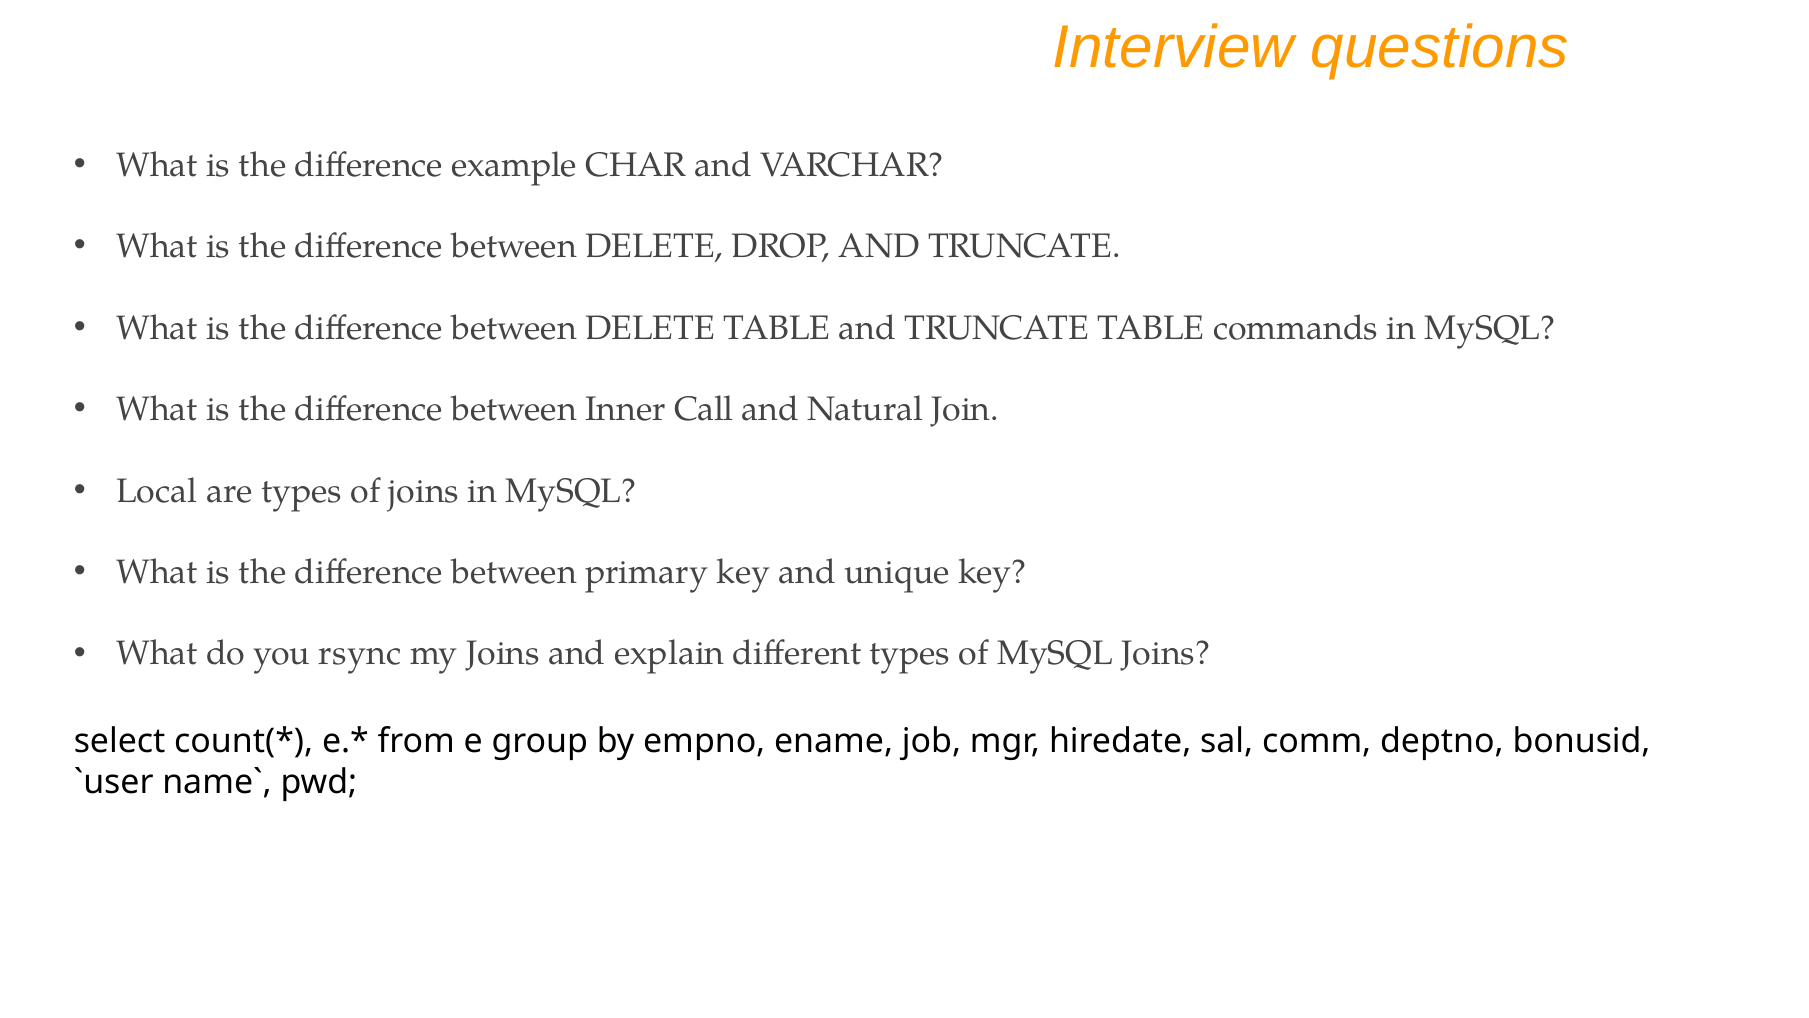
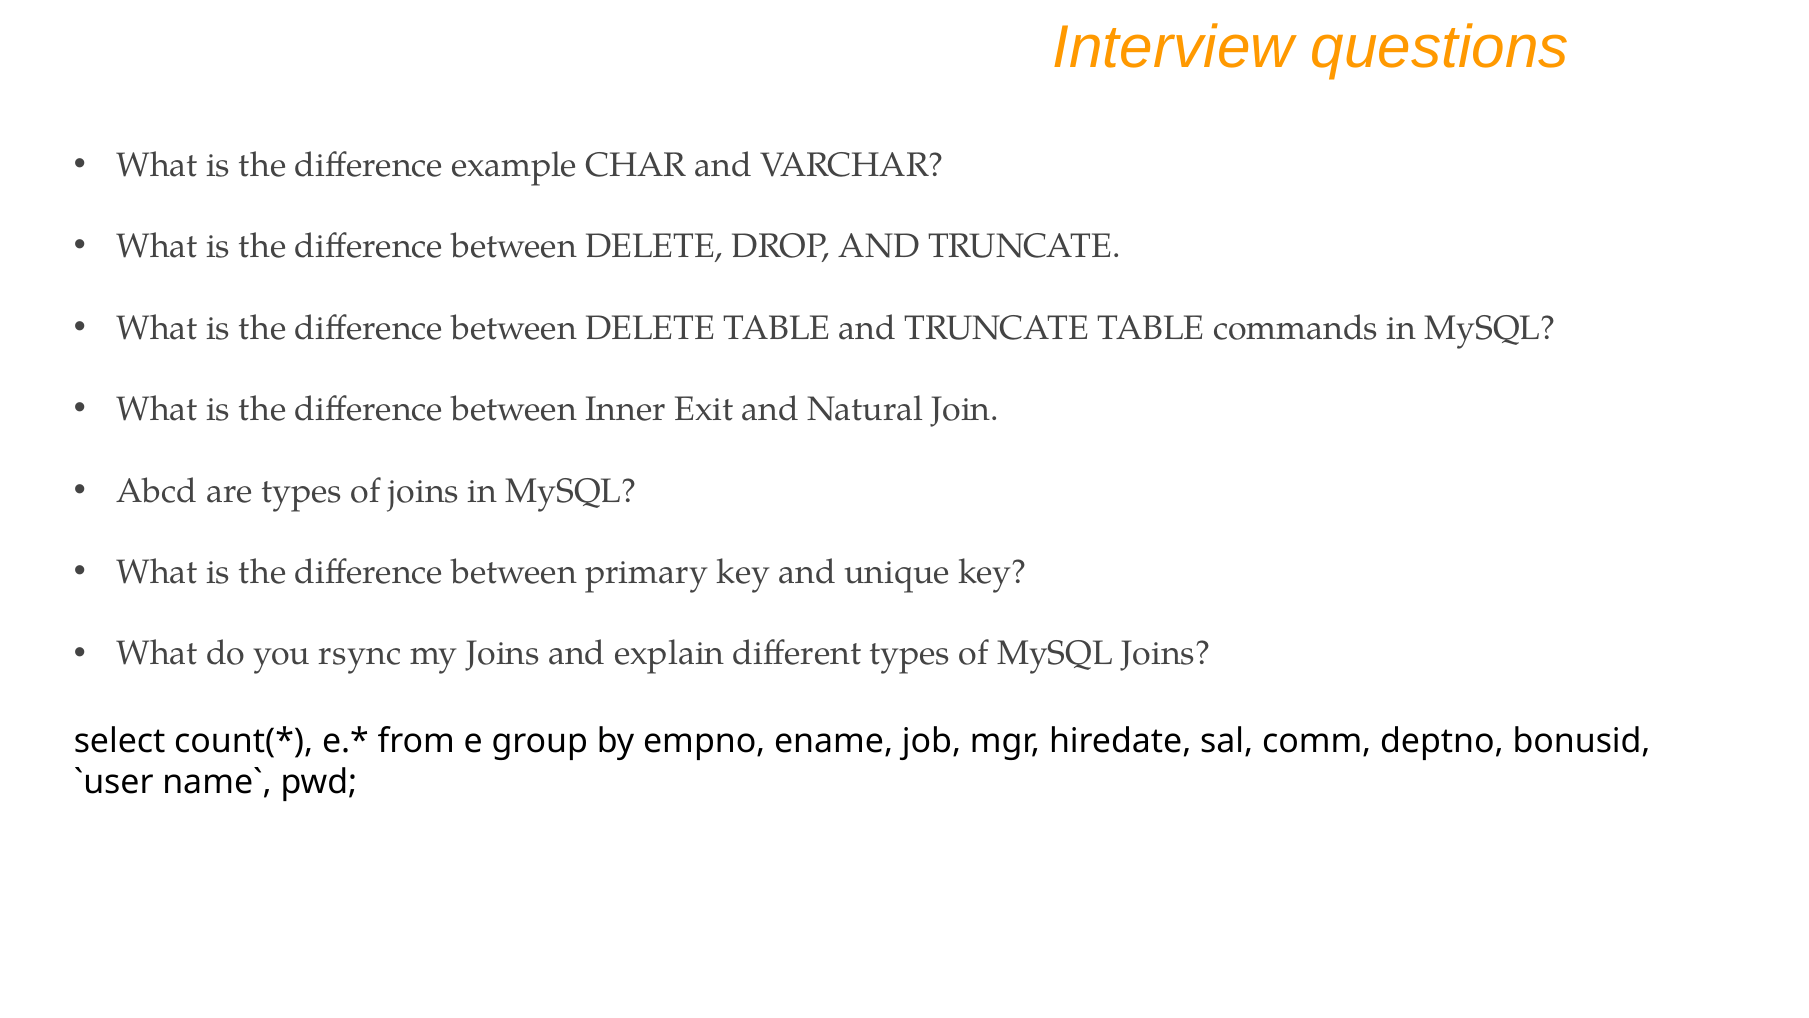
Call: Call -> Exit
Local: Local -> Abcd
